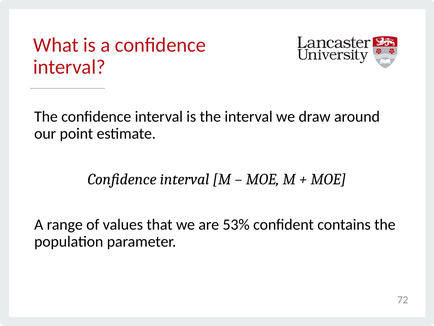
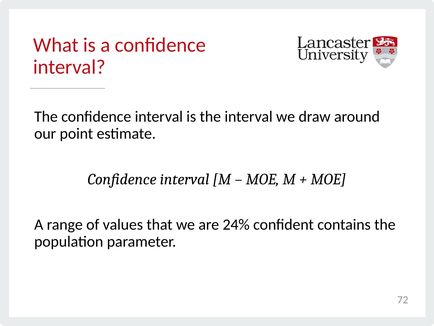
53%: 53% -> 24%
